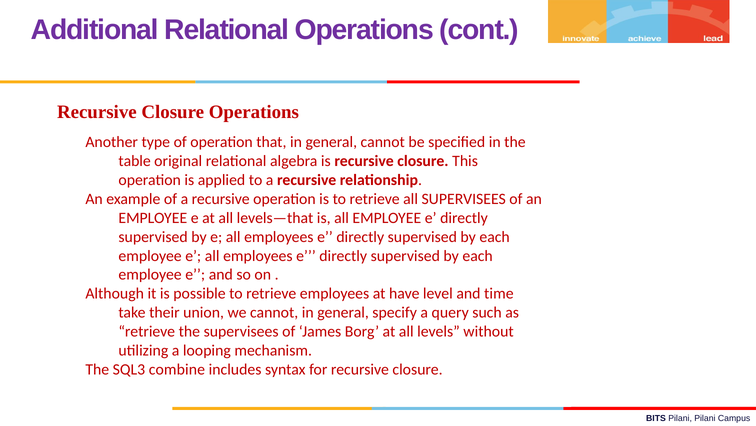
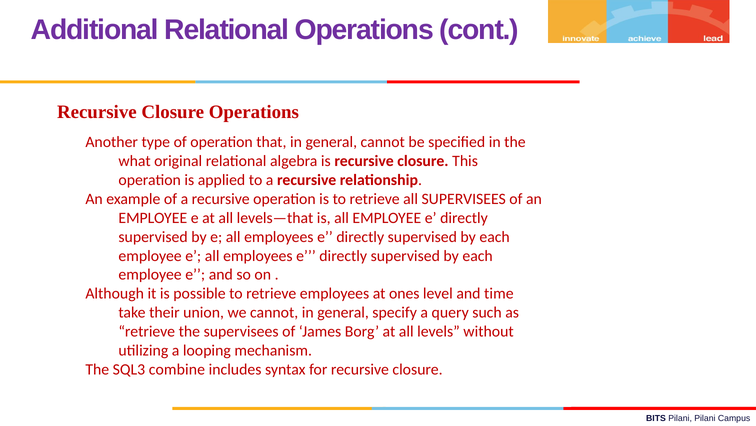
table: table -> what
have: have -> ones
